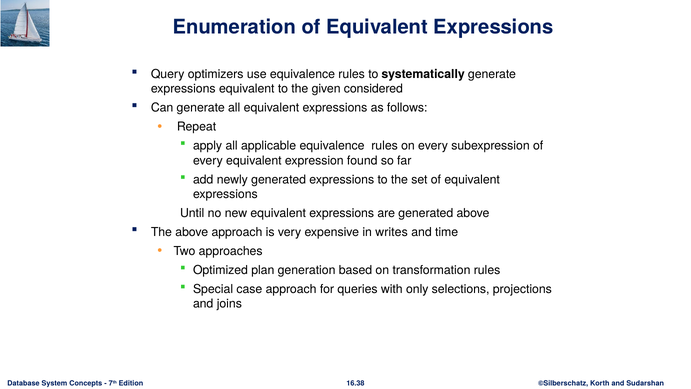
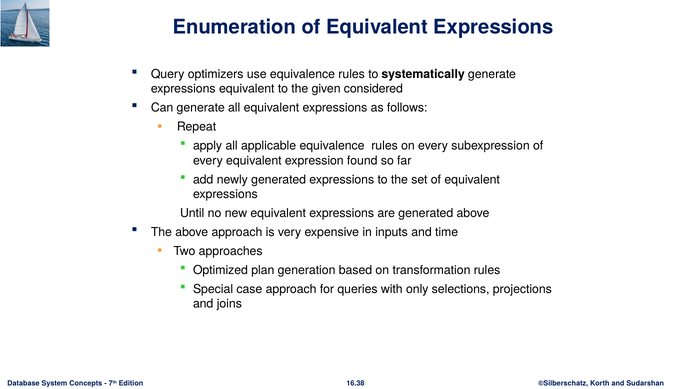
writes: writes -> inputs
